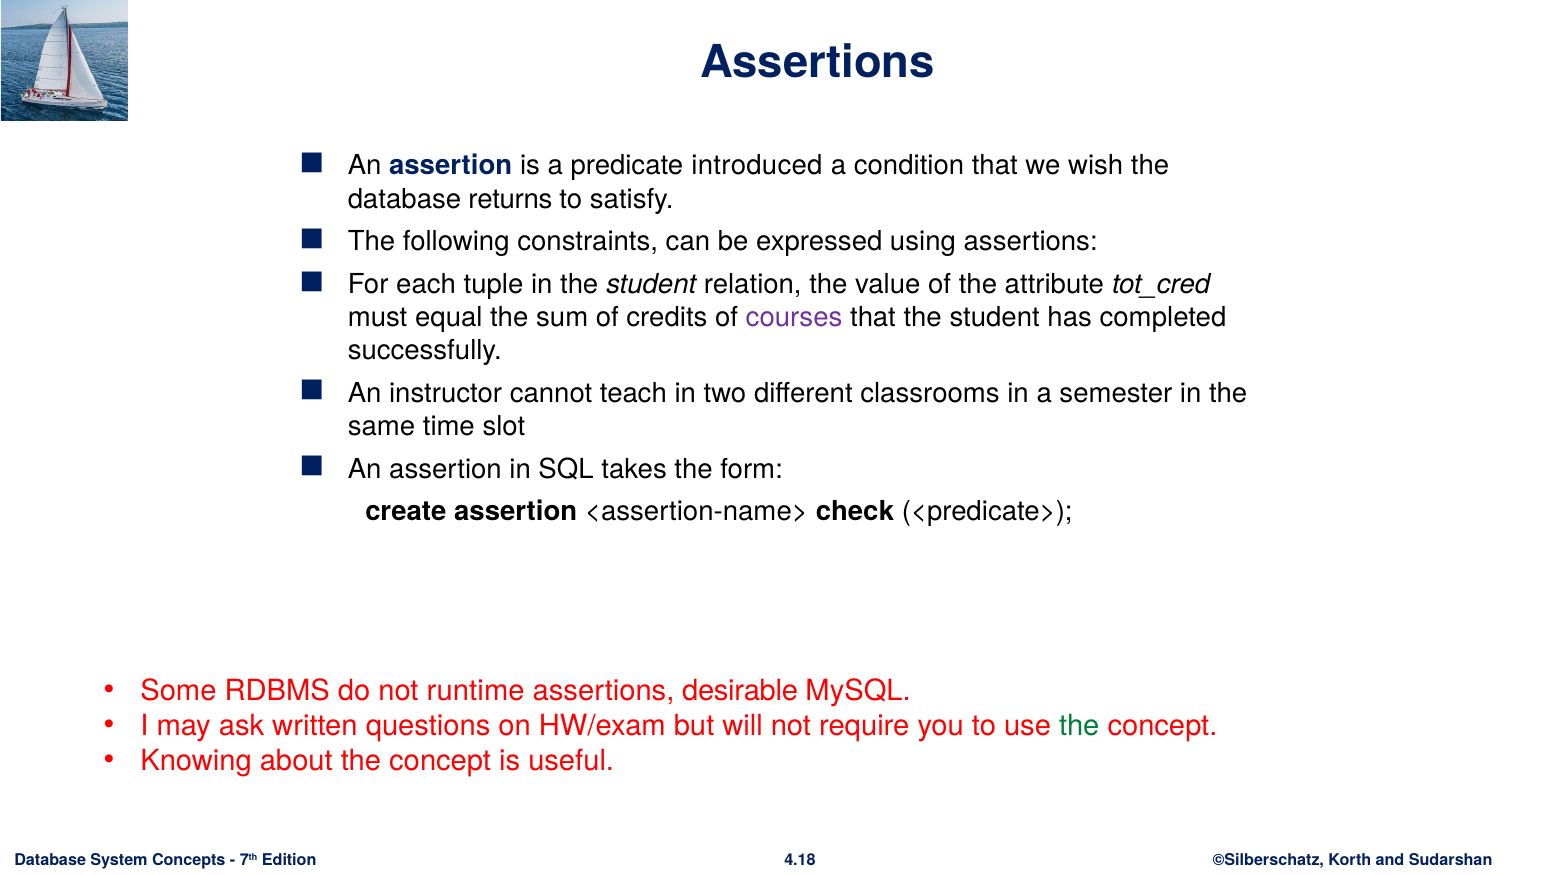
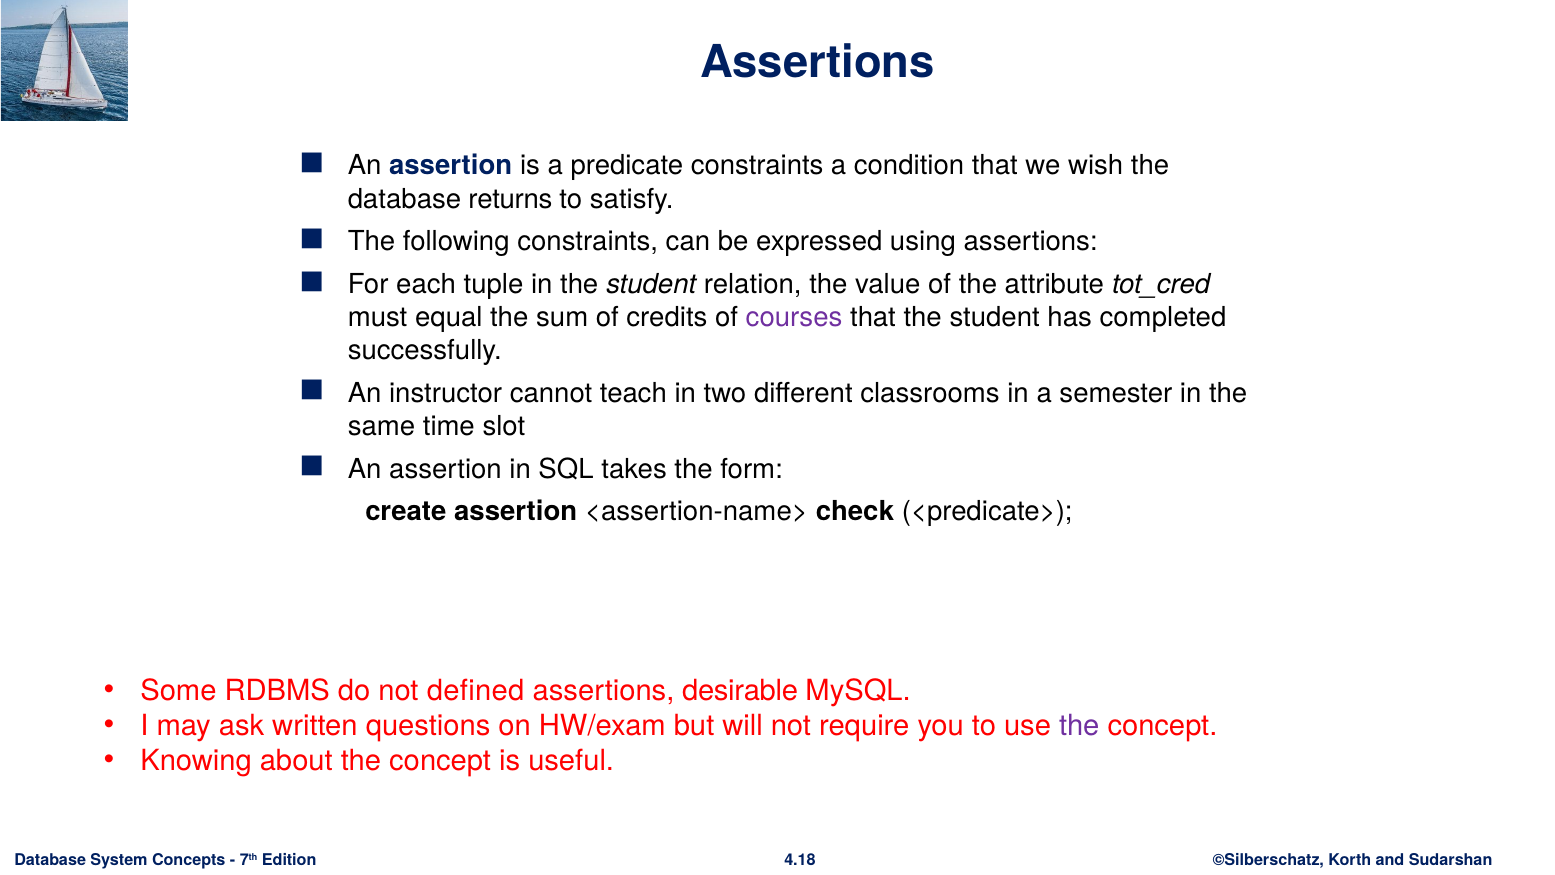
predicate introduced: introduced -> constraints
runtime: runtime -> defined
the at (1079, 726) colour: green -> purple
